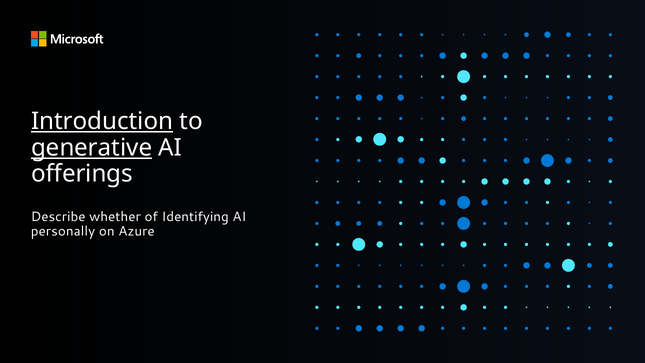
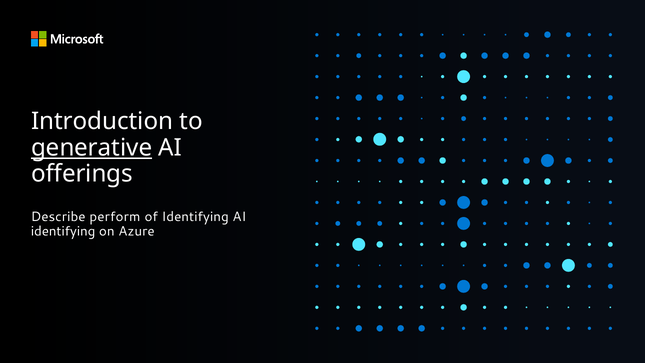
Introduction underline: present -> none
whether: whether -> perform
personally at (63, 231): personally -> identifying
